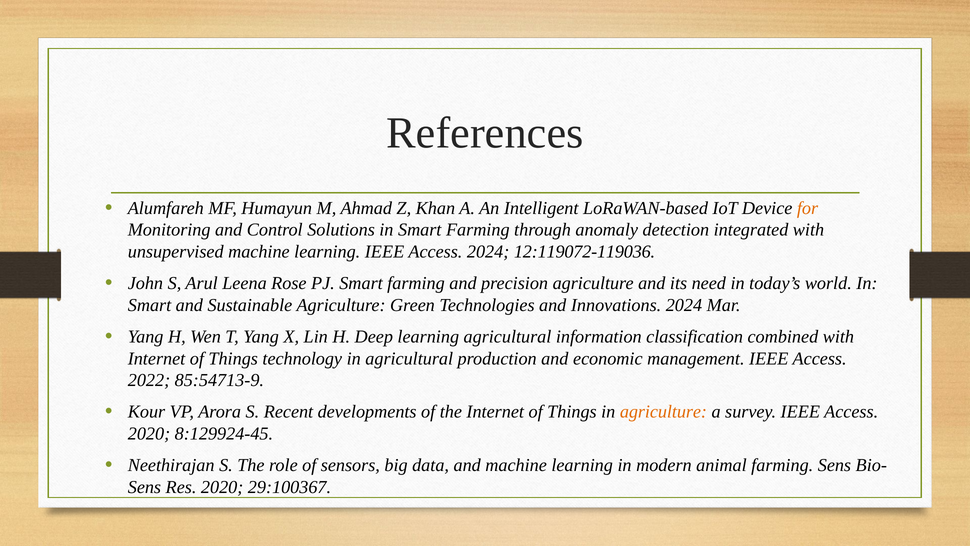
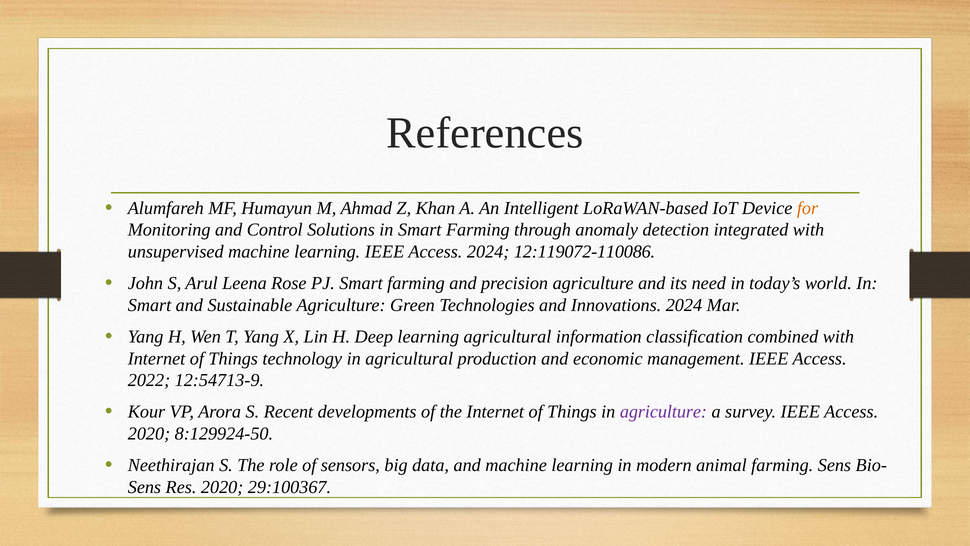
12:119072-119036: 12:119072-119036 -> 12:119072-110086
85:54713-9: 85:54713-9 -> 12:54713-9
agriculture at (663, 412) colour: orange -> purple
8:129924-45: 8:129924-45 -> 8:129924-50
